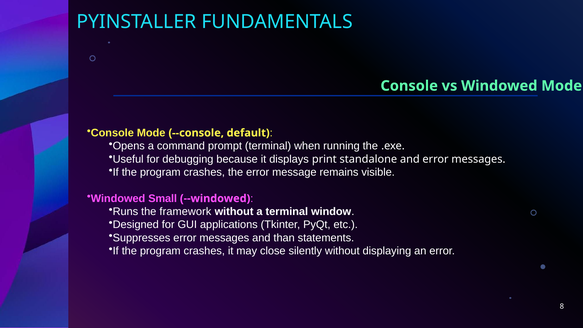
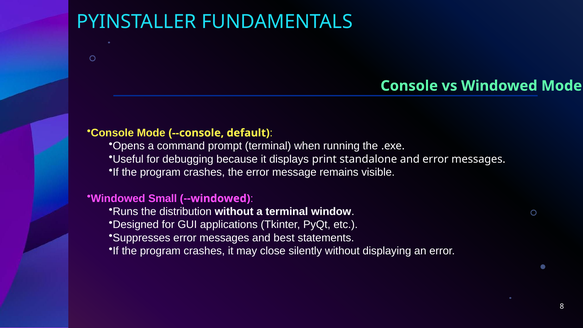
framework: framework -> distribution
than: than -> best
